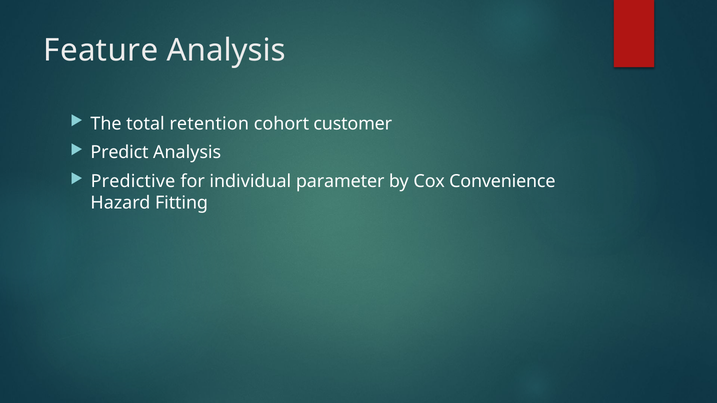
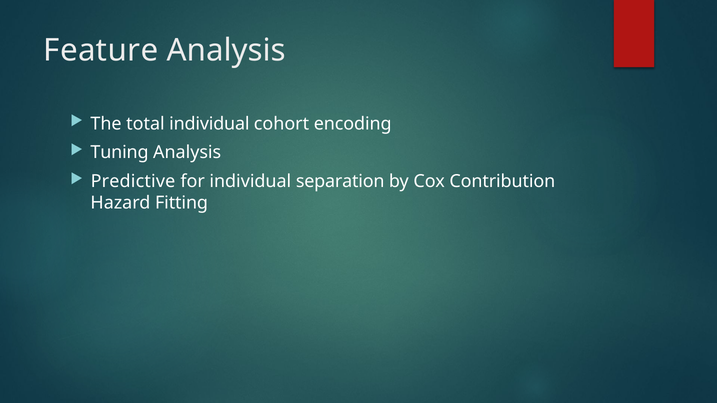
total retention: retention -> individual
customer: customer -> encoding
Predict: Predict -> Tuning
parameter: parameter -> separation
Convenience: Convenience -> Contribution
